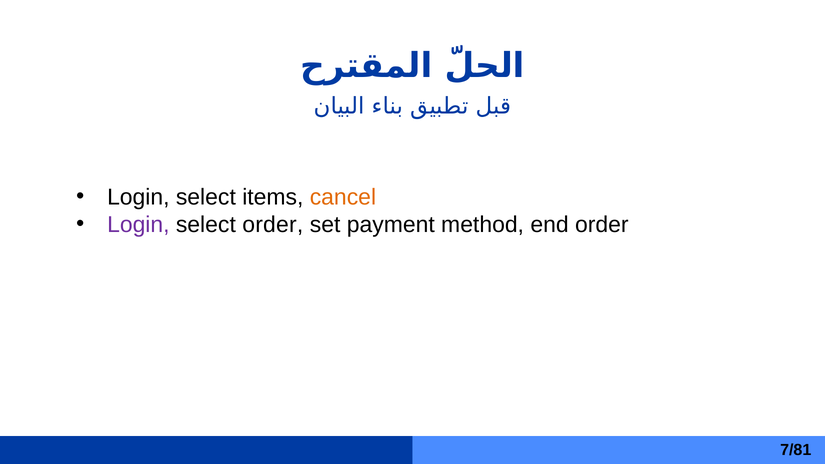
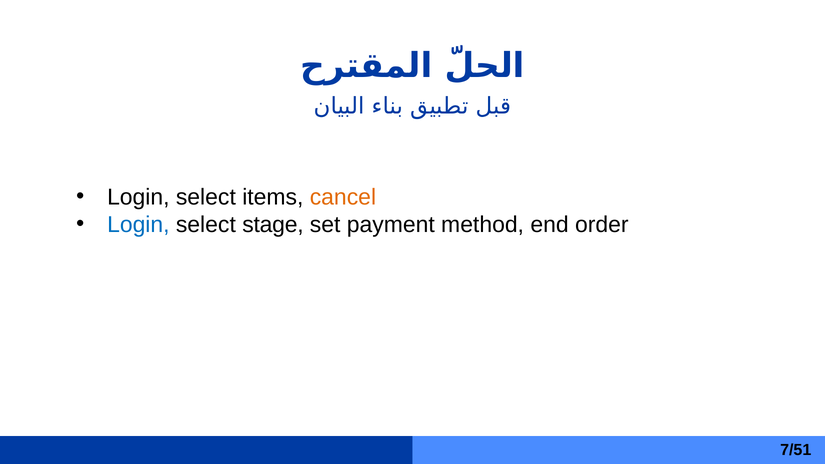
Login at (138, 225) colour: purple -> blue
select order: order -> stage
7/81: 7/81 -> 7/51
